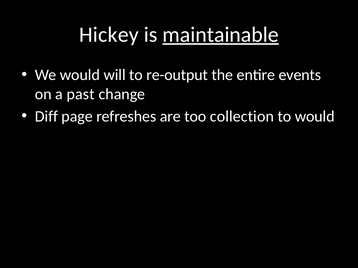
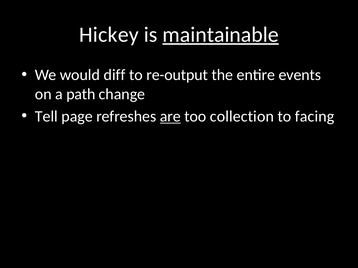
will: will -> diff
past: past -> path
Diff: Diff -> Tell
are underline: none -> present
to would: would -> facing
